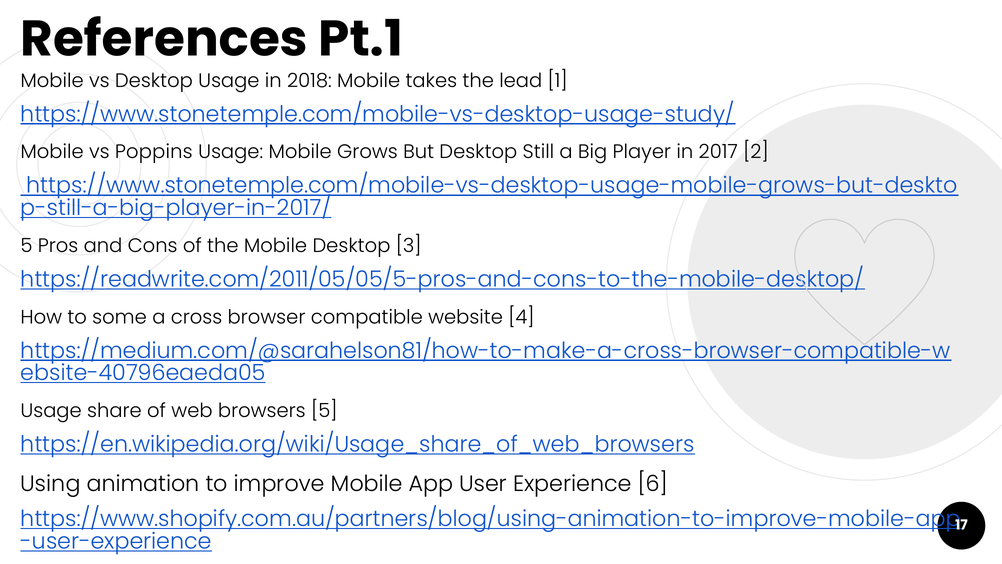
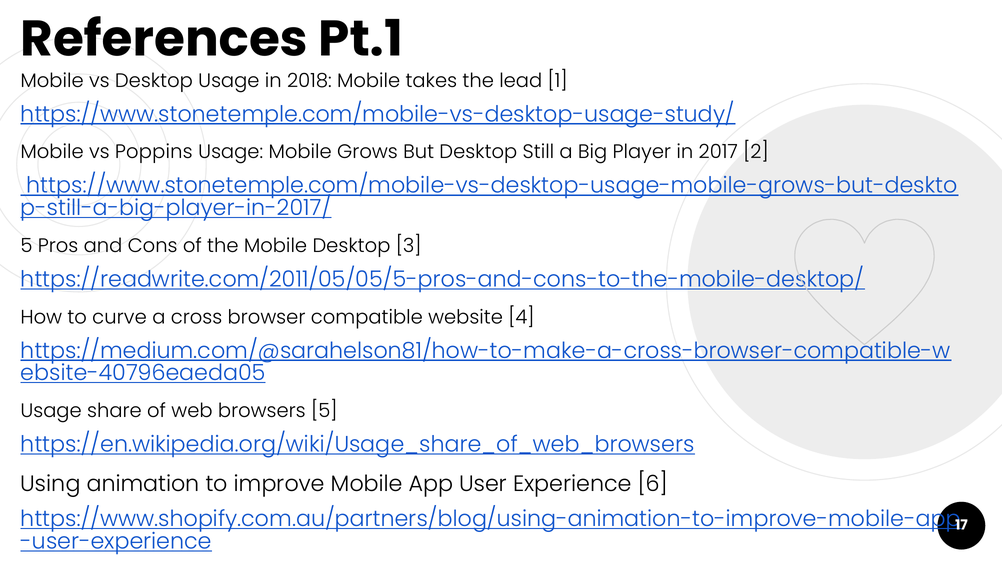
some: some -> curve
